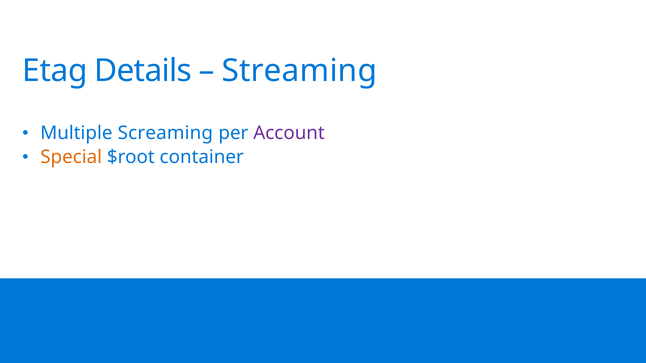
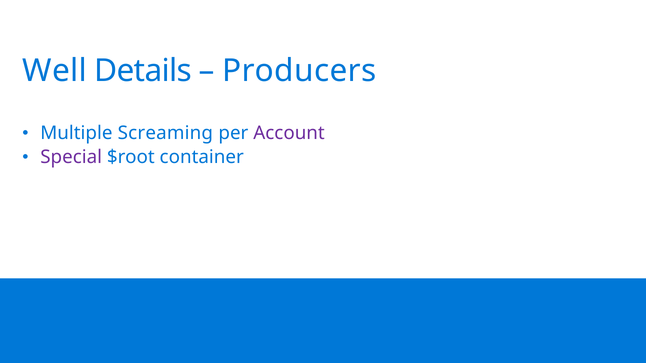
Etag: Etag -> Well
Streaming: Streaming -> Producers
Special colour: orange -> purple
